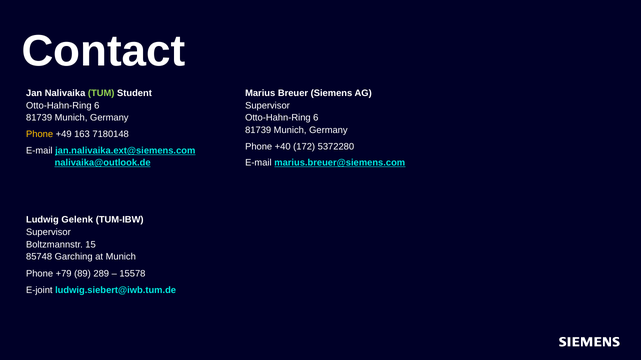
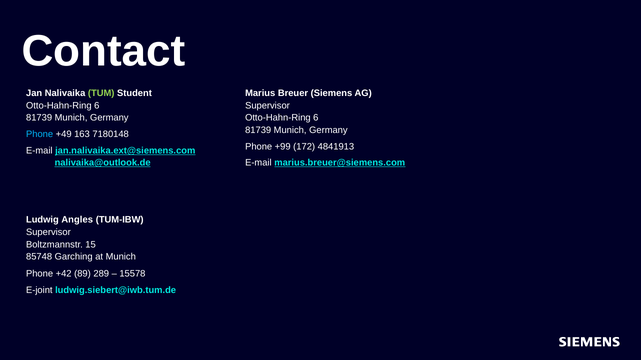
Phone at (40, 134) colour: yellow -> light blue
+40: +40 -> +99
5372280: 5372280 -> 4841913
Gelenk: Gelenk -> Angles
+79: +79 -> +42
